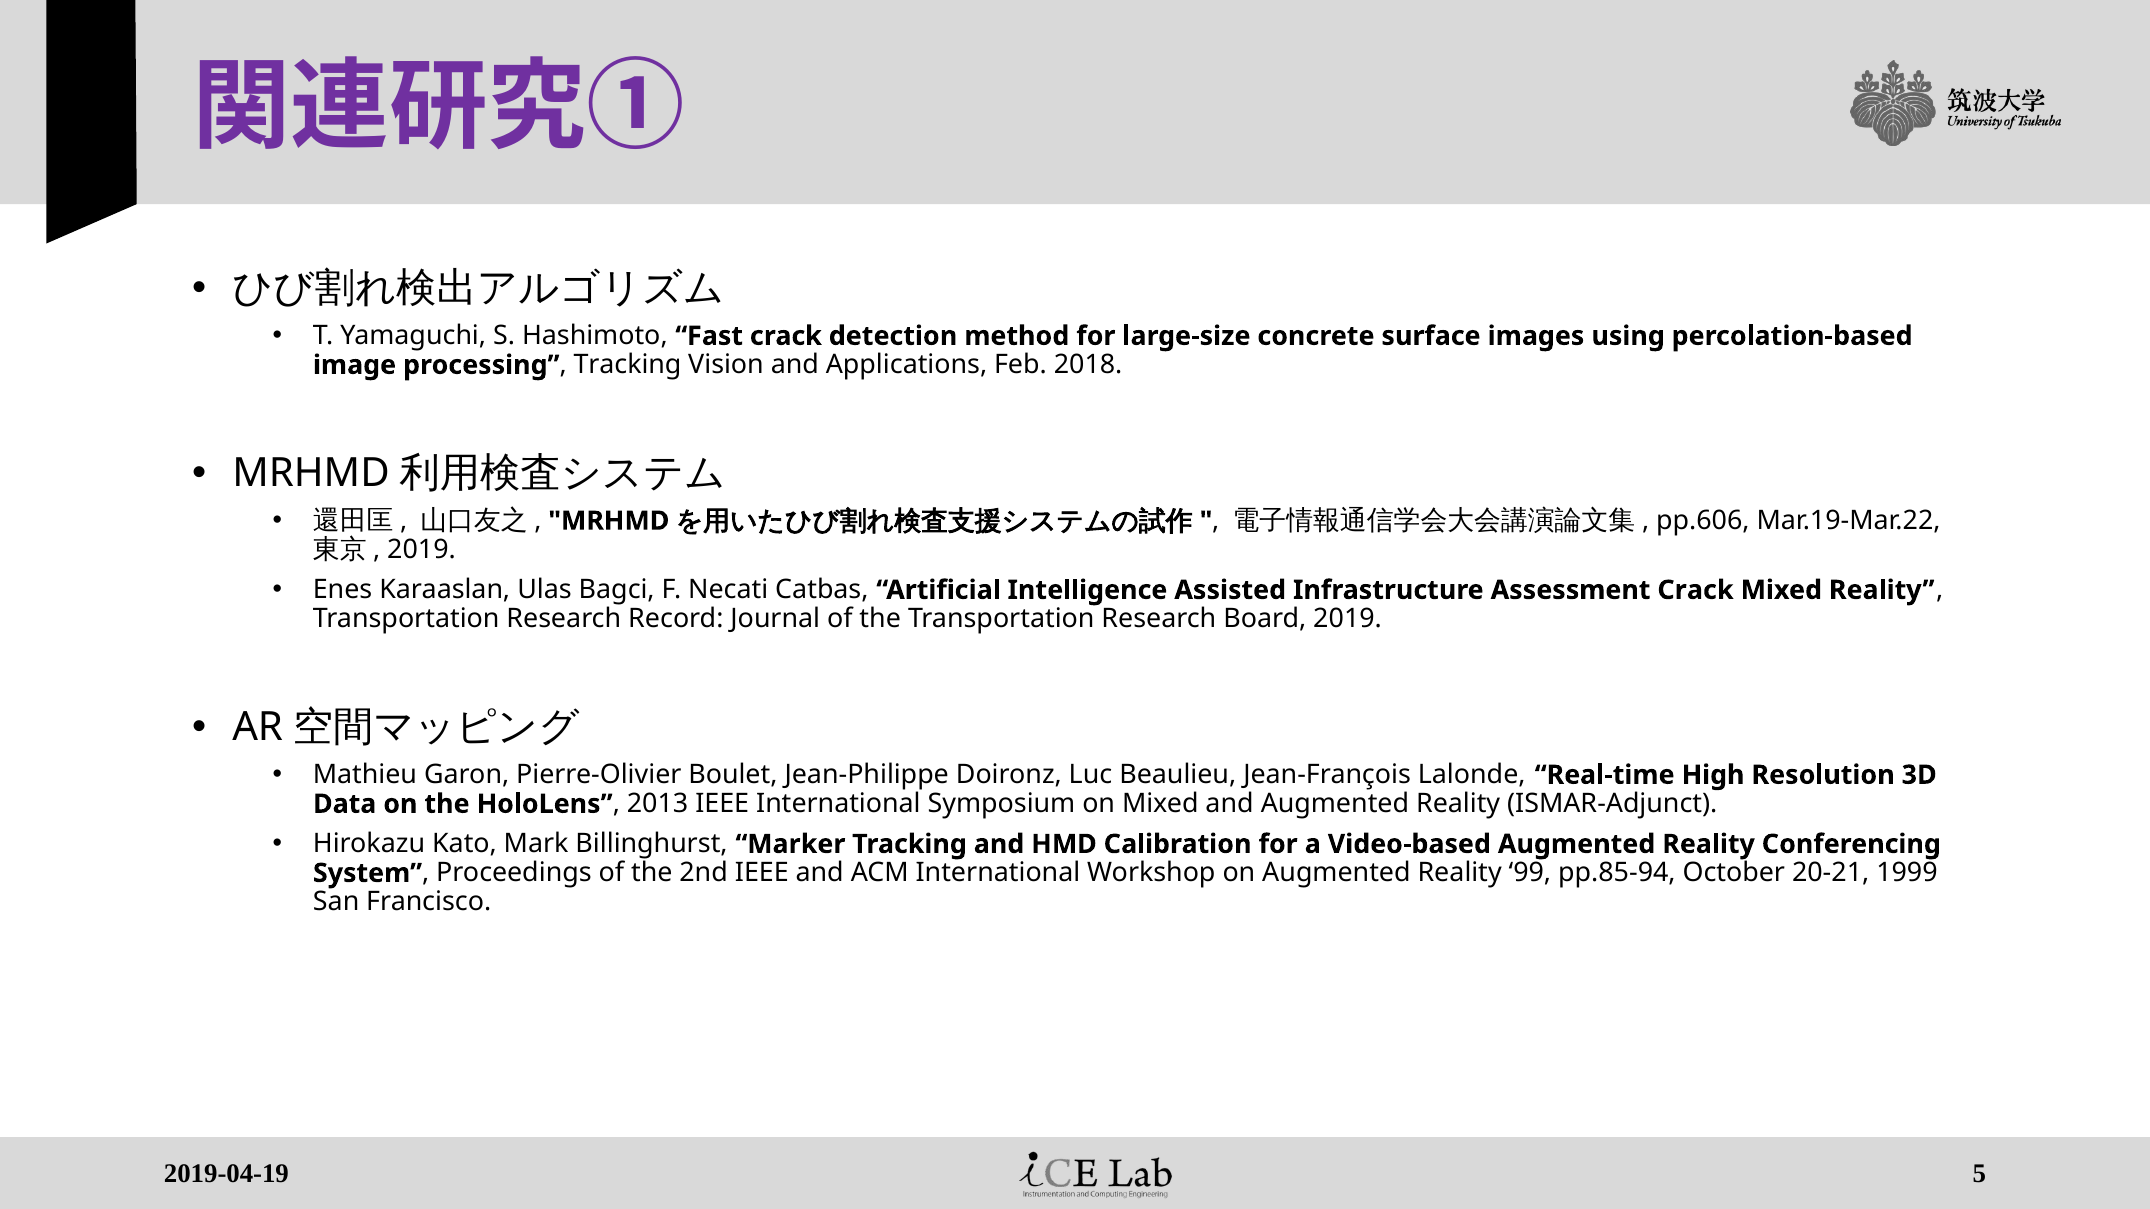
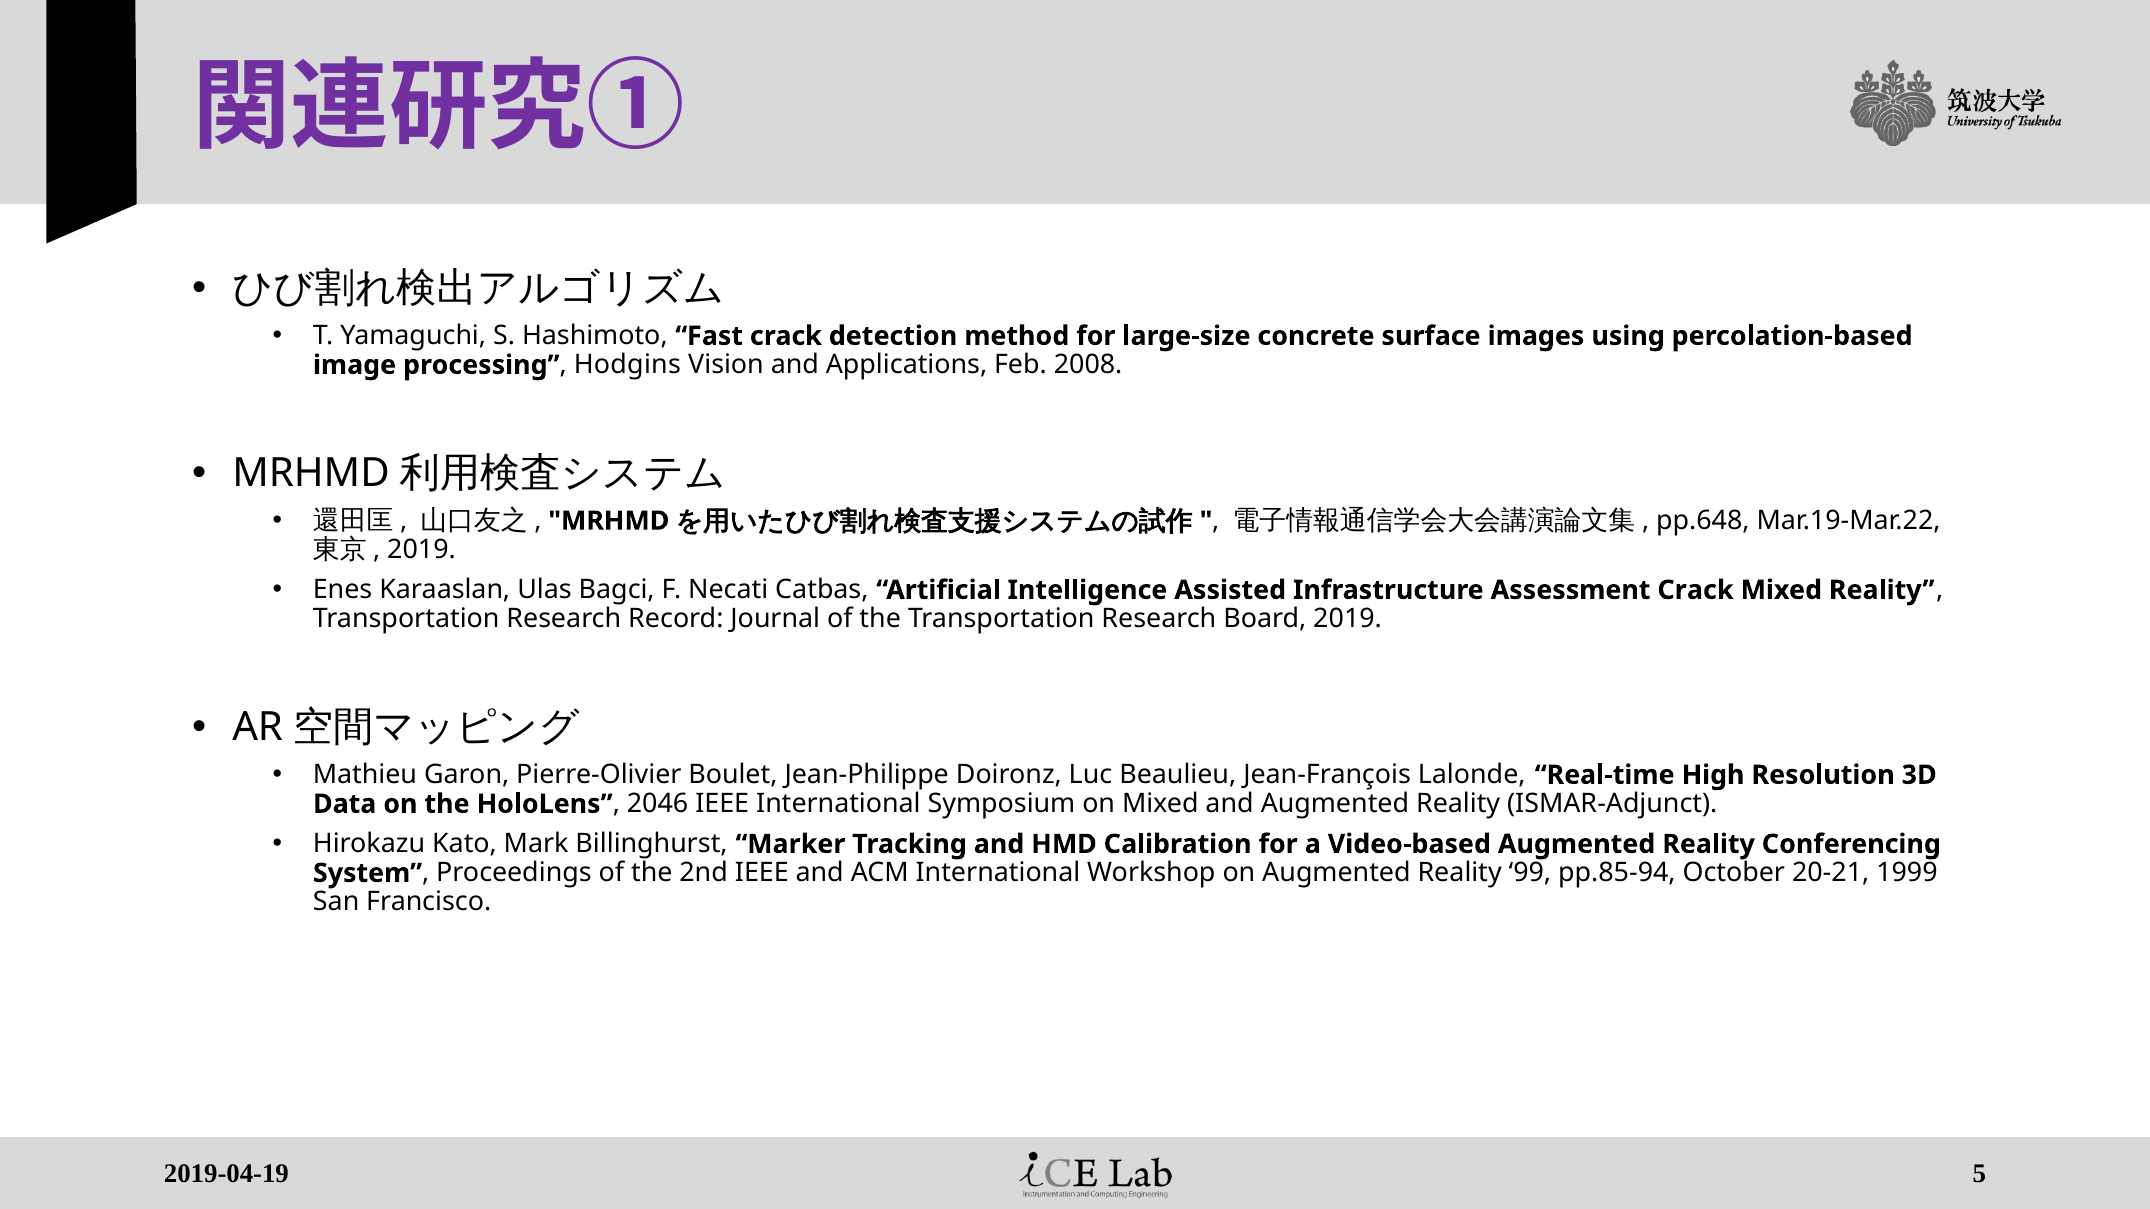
processing Tracking: Tracking -> Hodgins
2018: 2018 -> 2008
pp.606: pp.606 -> pp.648
2013: 2013 -> 2046
